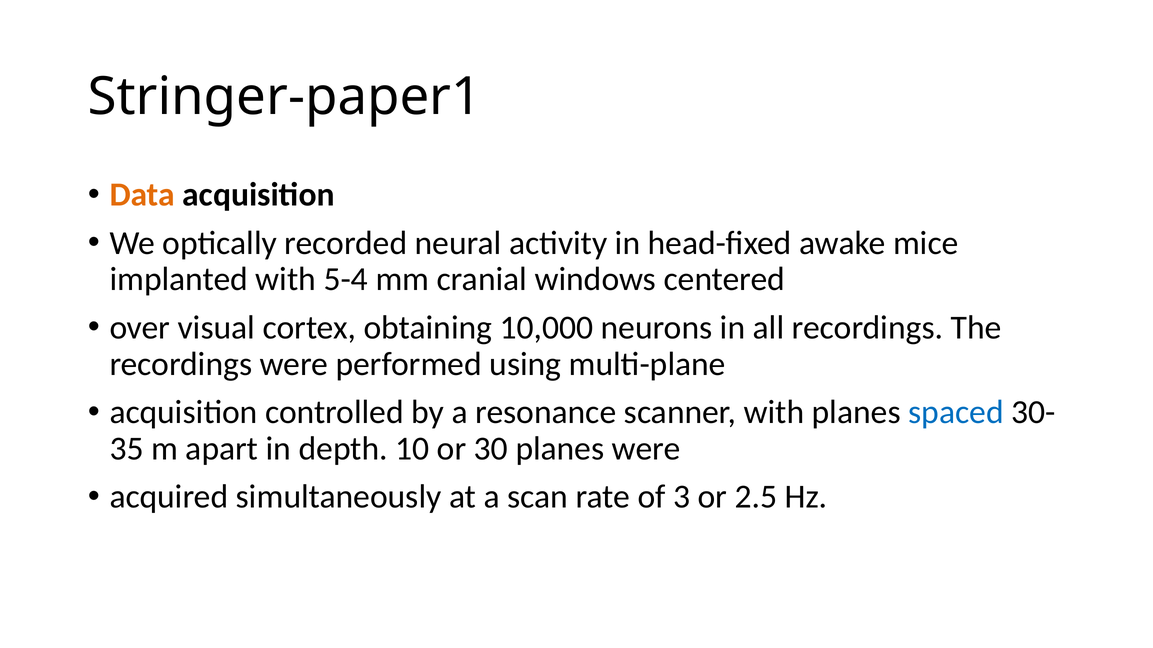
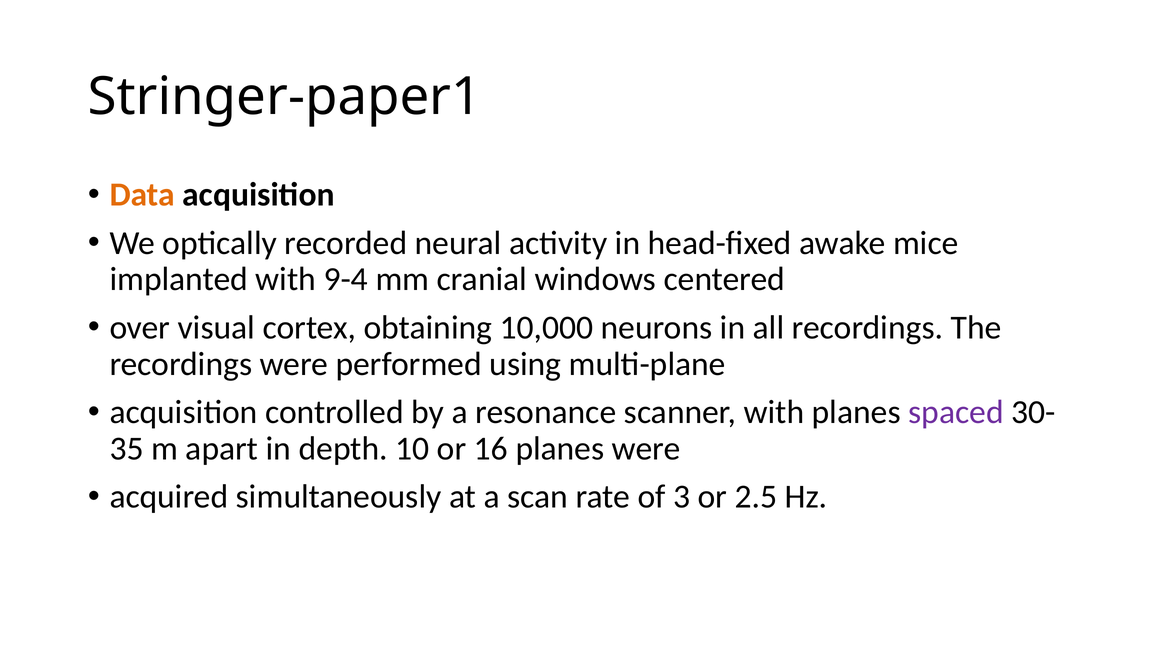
5-4: 5-4 -> 9-4
spaced colour: blue -> purple
30: 30 -> 16
